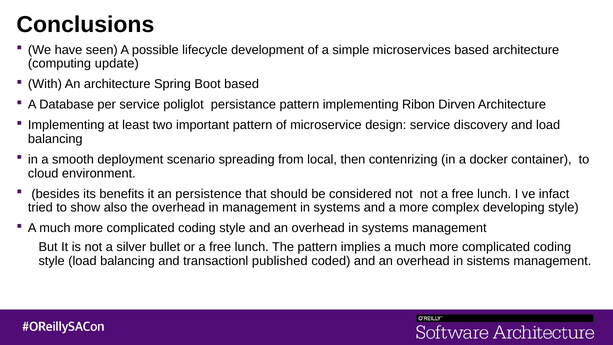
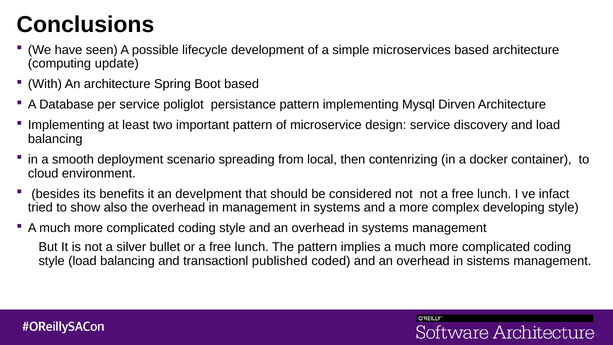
Ribon: Ribon -> Mysql
persistence: persistence -> develpment
